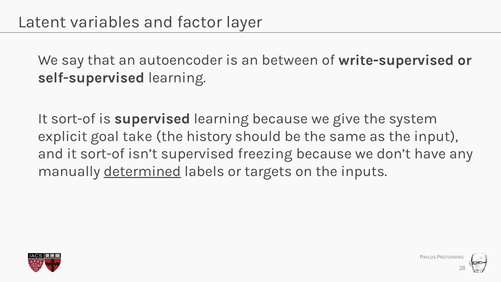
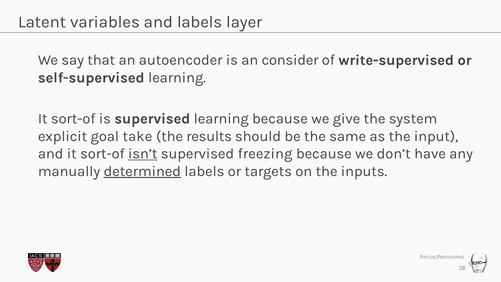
and factor: factor -> labels
between: between -> consider
history: history -> results
isn’t underline: none -> present
